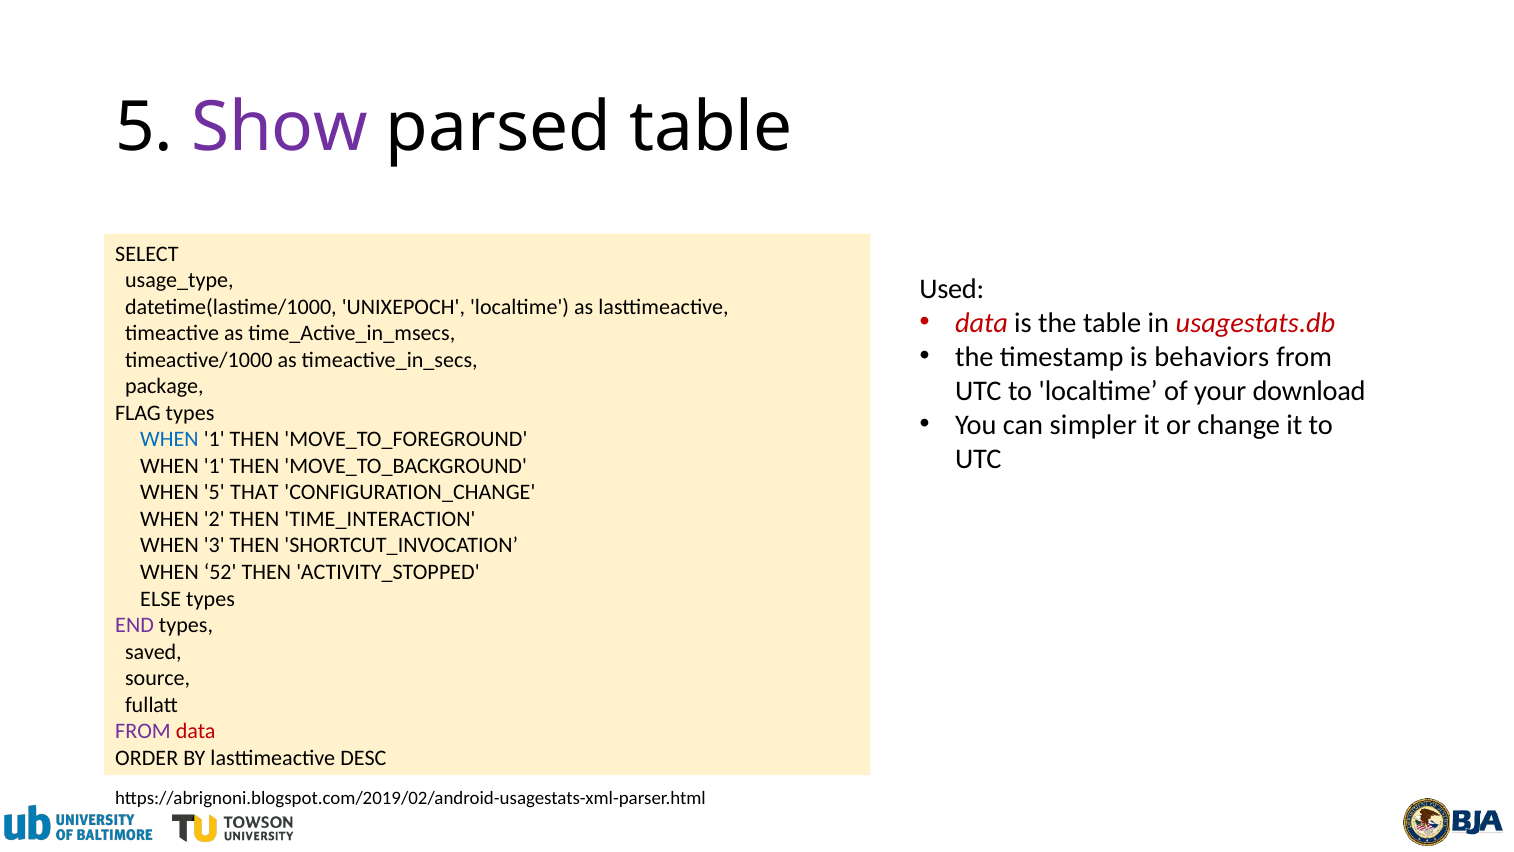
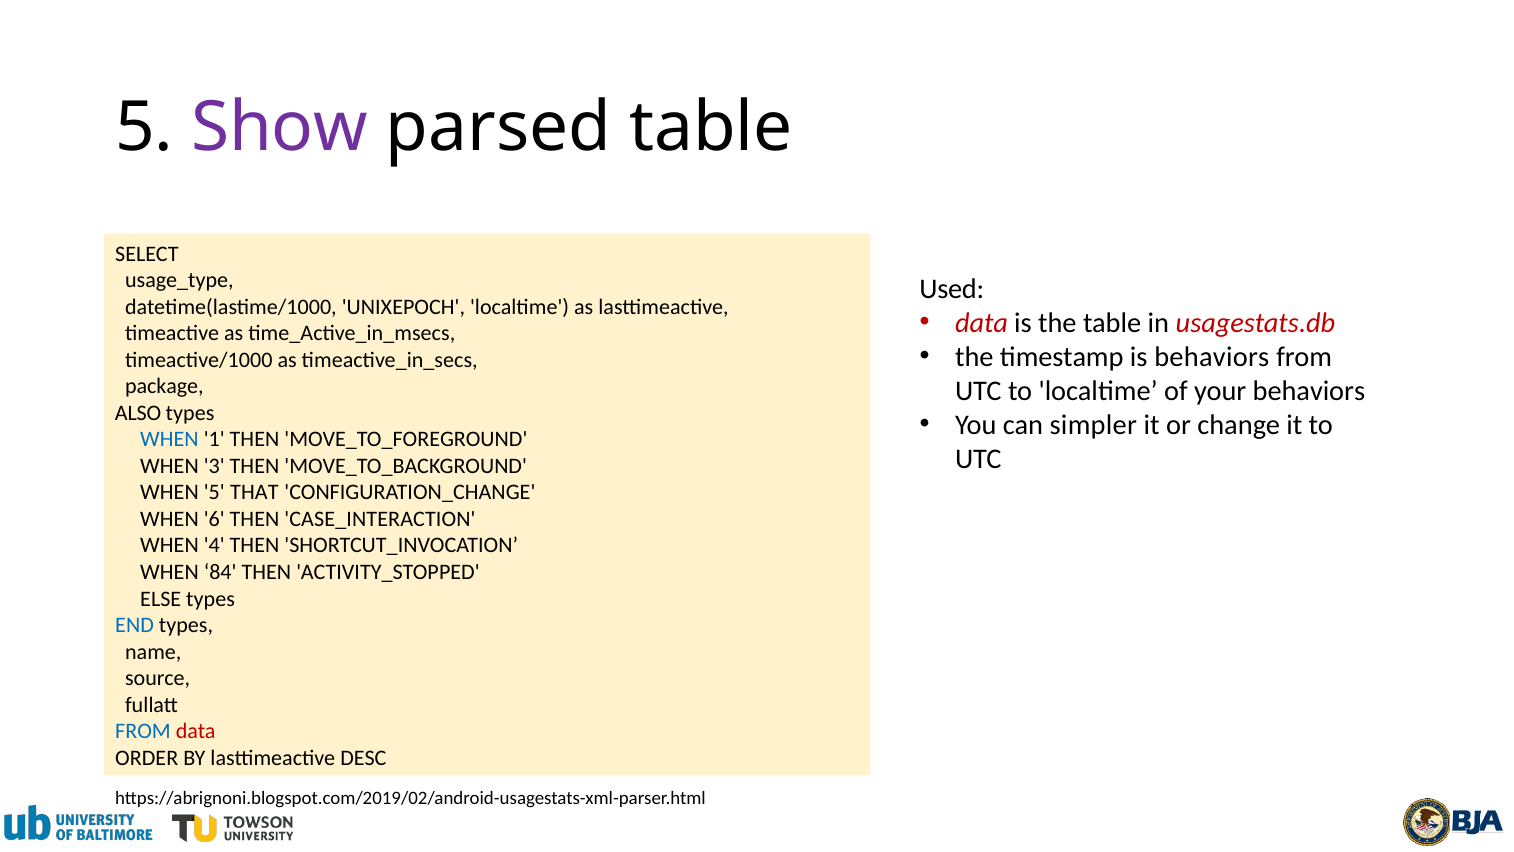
your download: download -> behaviors
FLAG: FLAG -> ALSO
1 at (214, 466): 1 -> 3
2: 2 -> 6
TIME_INTERACTION: TIME_INTERACTION -> CASE_INTERACTION
3: 3 -> 4
52: 52 -> 84
END colour: purple -> blue
saved: saved -> name
FROM at (143, 731) colour: purple -> blue
